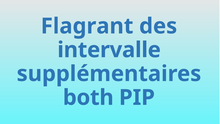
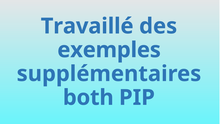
Flagrant: Flagrant -> Travaillé
intervalle: intervalle -> exemples
